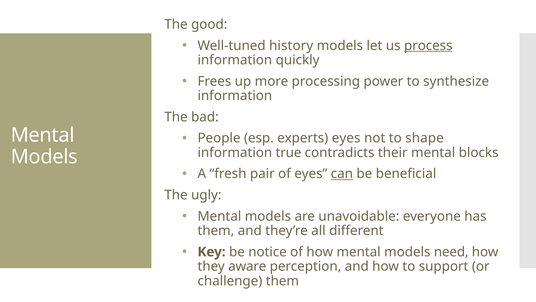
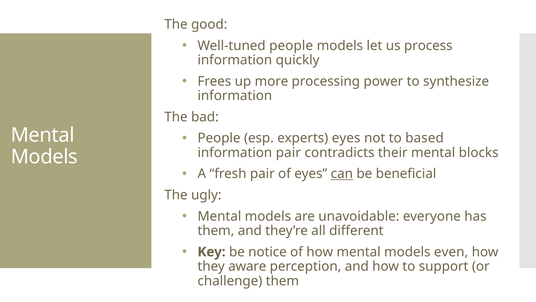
Well-tuned history: history -> people
process underline: present -> none
shape: shape -> based
information true: true -> pair
need: need -> even
